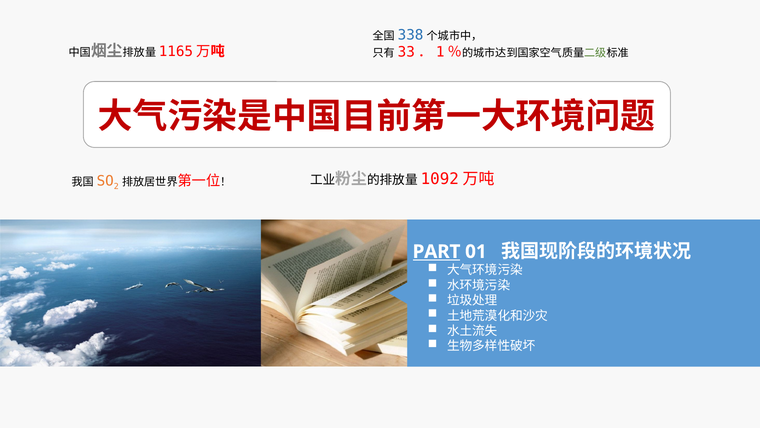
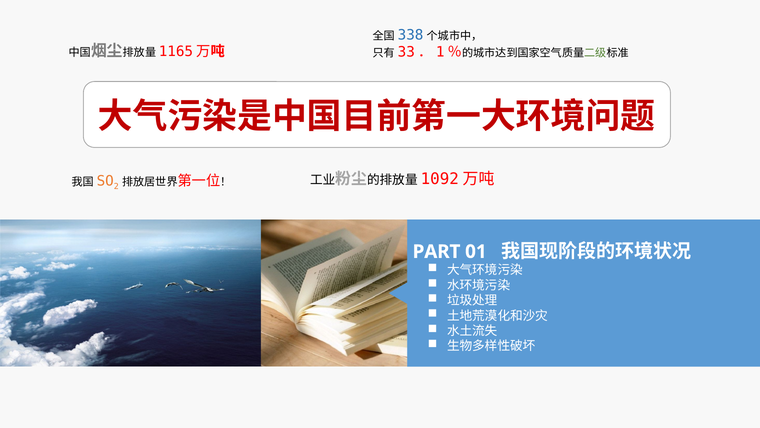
PART underline: present -> none
